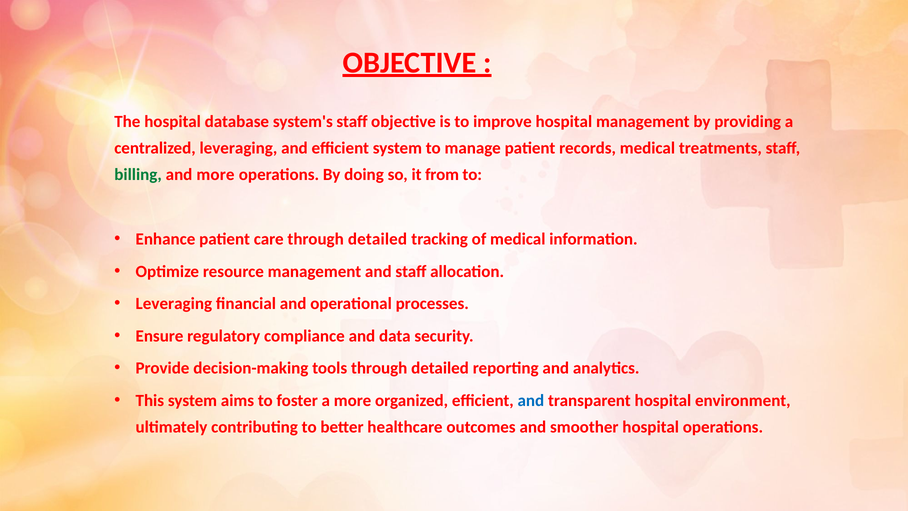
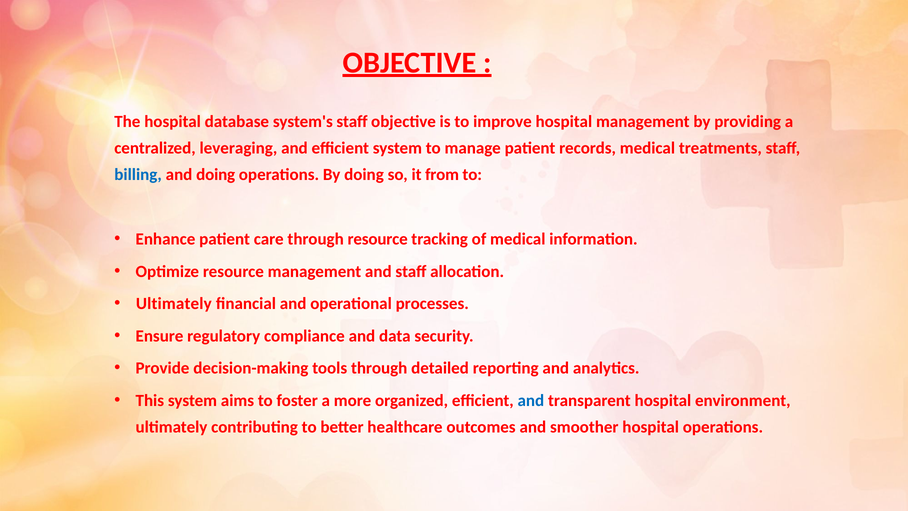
billing colour: green -> blue
and more: more -> doing
care through detailed: detailed -> resource
Leveraging at (174, 304): Leveraging -> Ultimately
